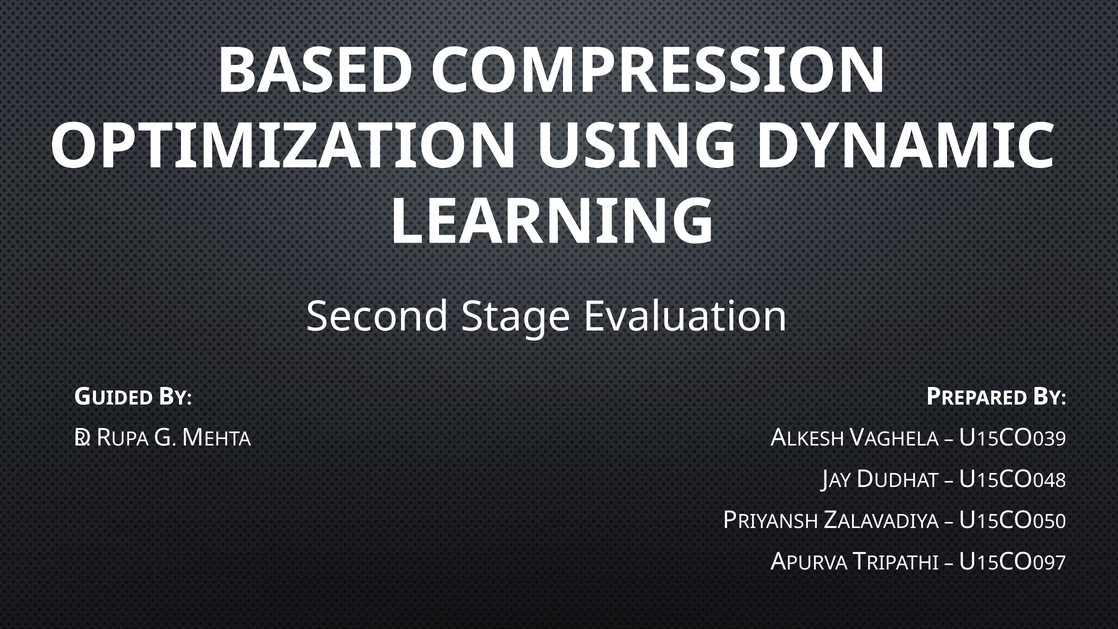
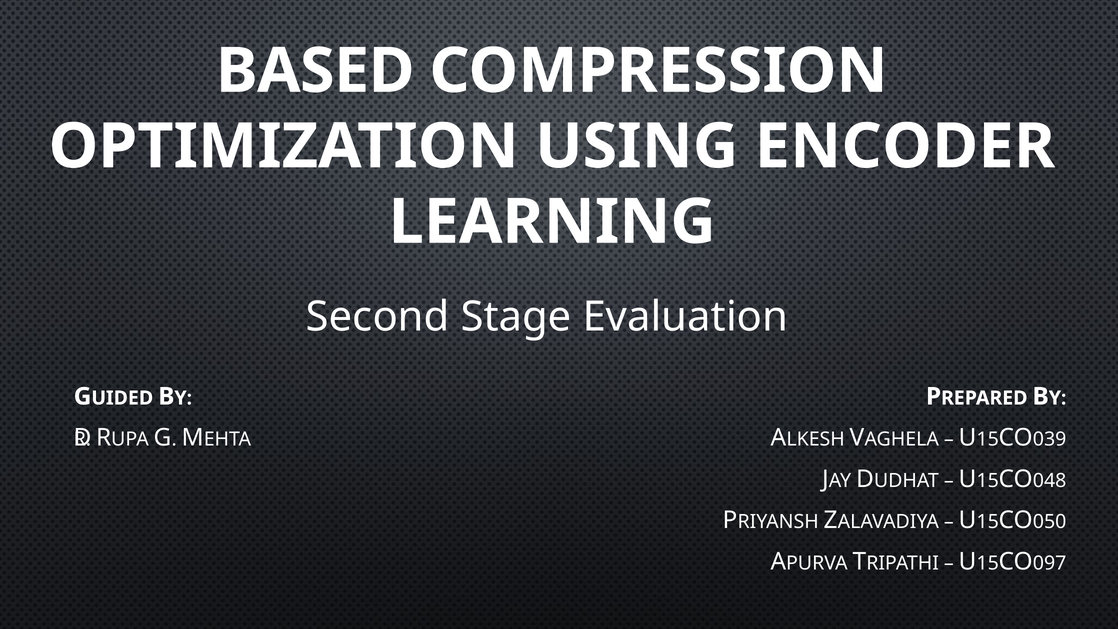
DYNAMIC: DYNAMIC -> ENCODER
